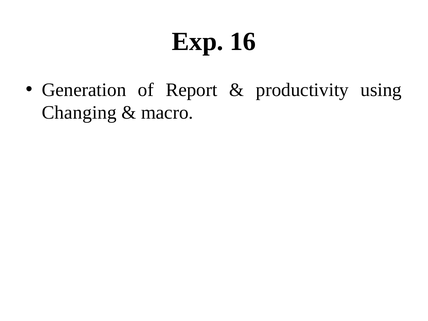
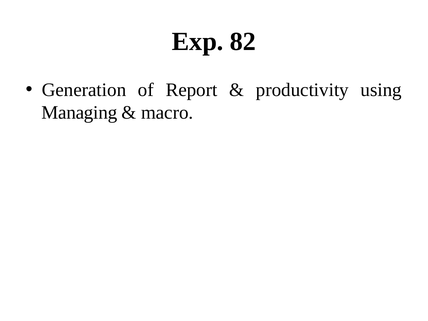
16: 16 -> 82
Changing: Changing -> Managing
